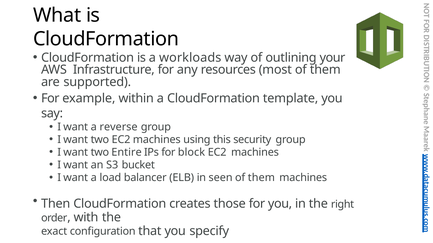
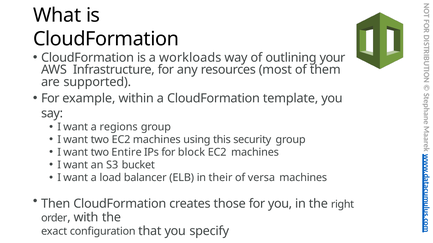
reverse: reverse -> regions
seen: seen -> their
them at (261, 178): them -> versa
